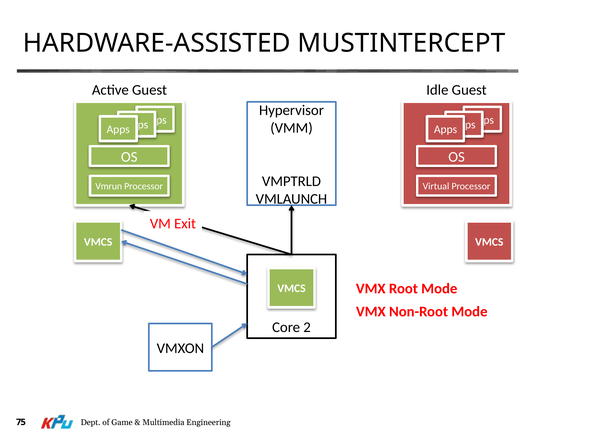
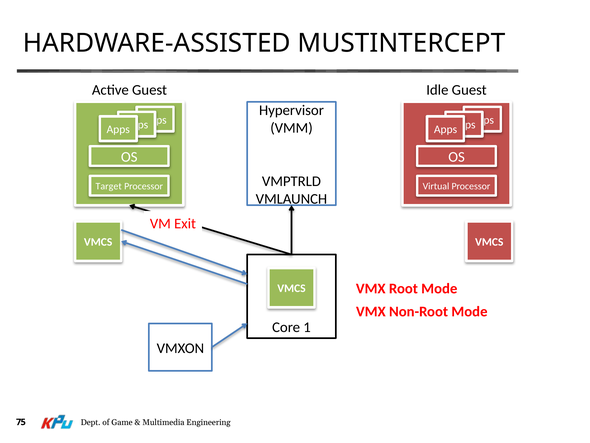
Vmrun: Vmrun -> Target
2: 2 -> 1
